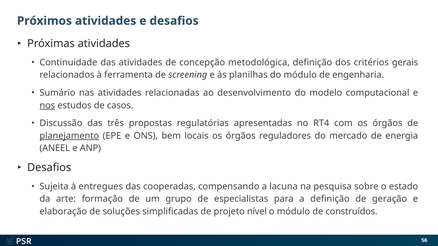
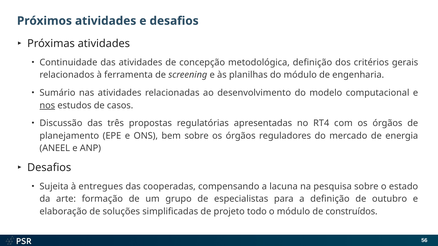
planejamento underline: present -> none
bem locais: locais -> sobre
geração: geração -> outubro
nível: nível -> todo
